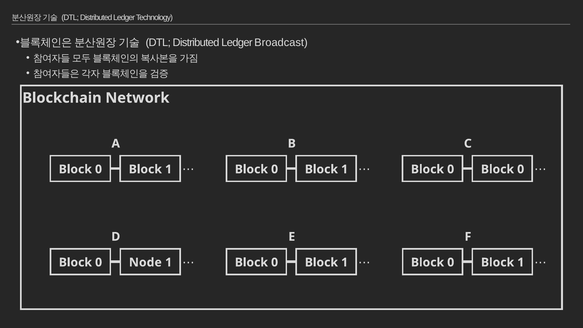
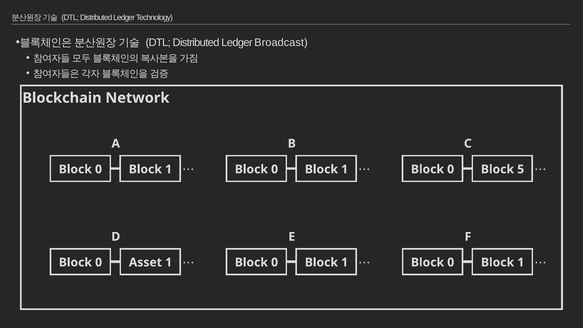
0 Block 0: 0 -> 5
Node: Node -> Asset
